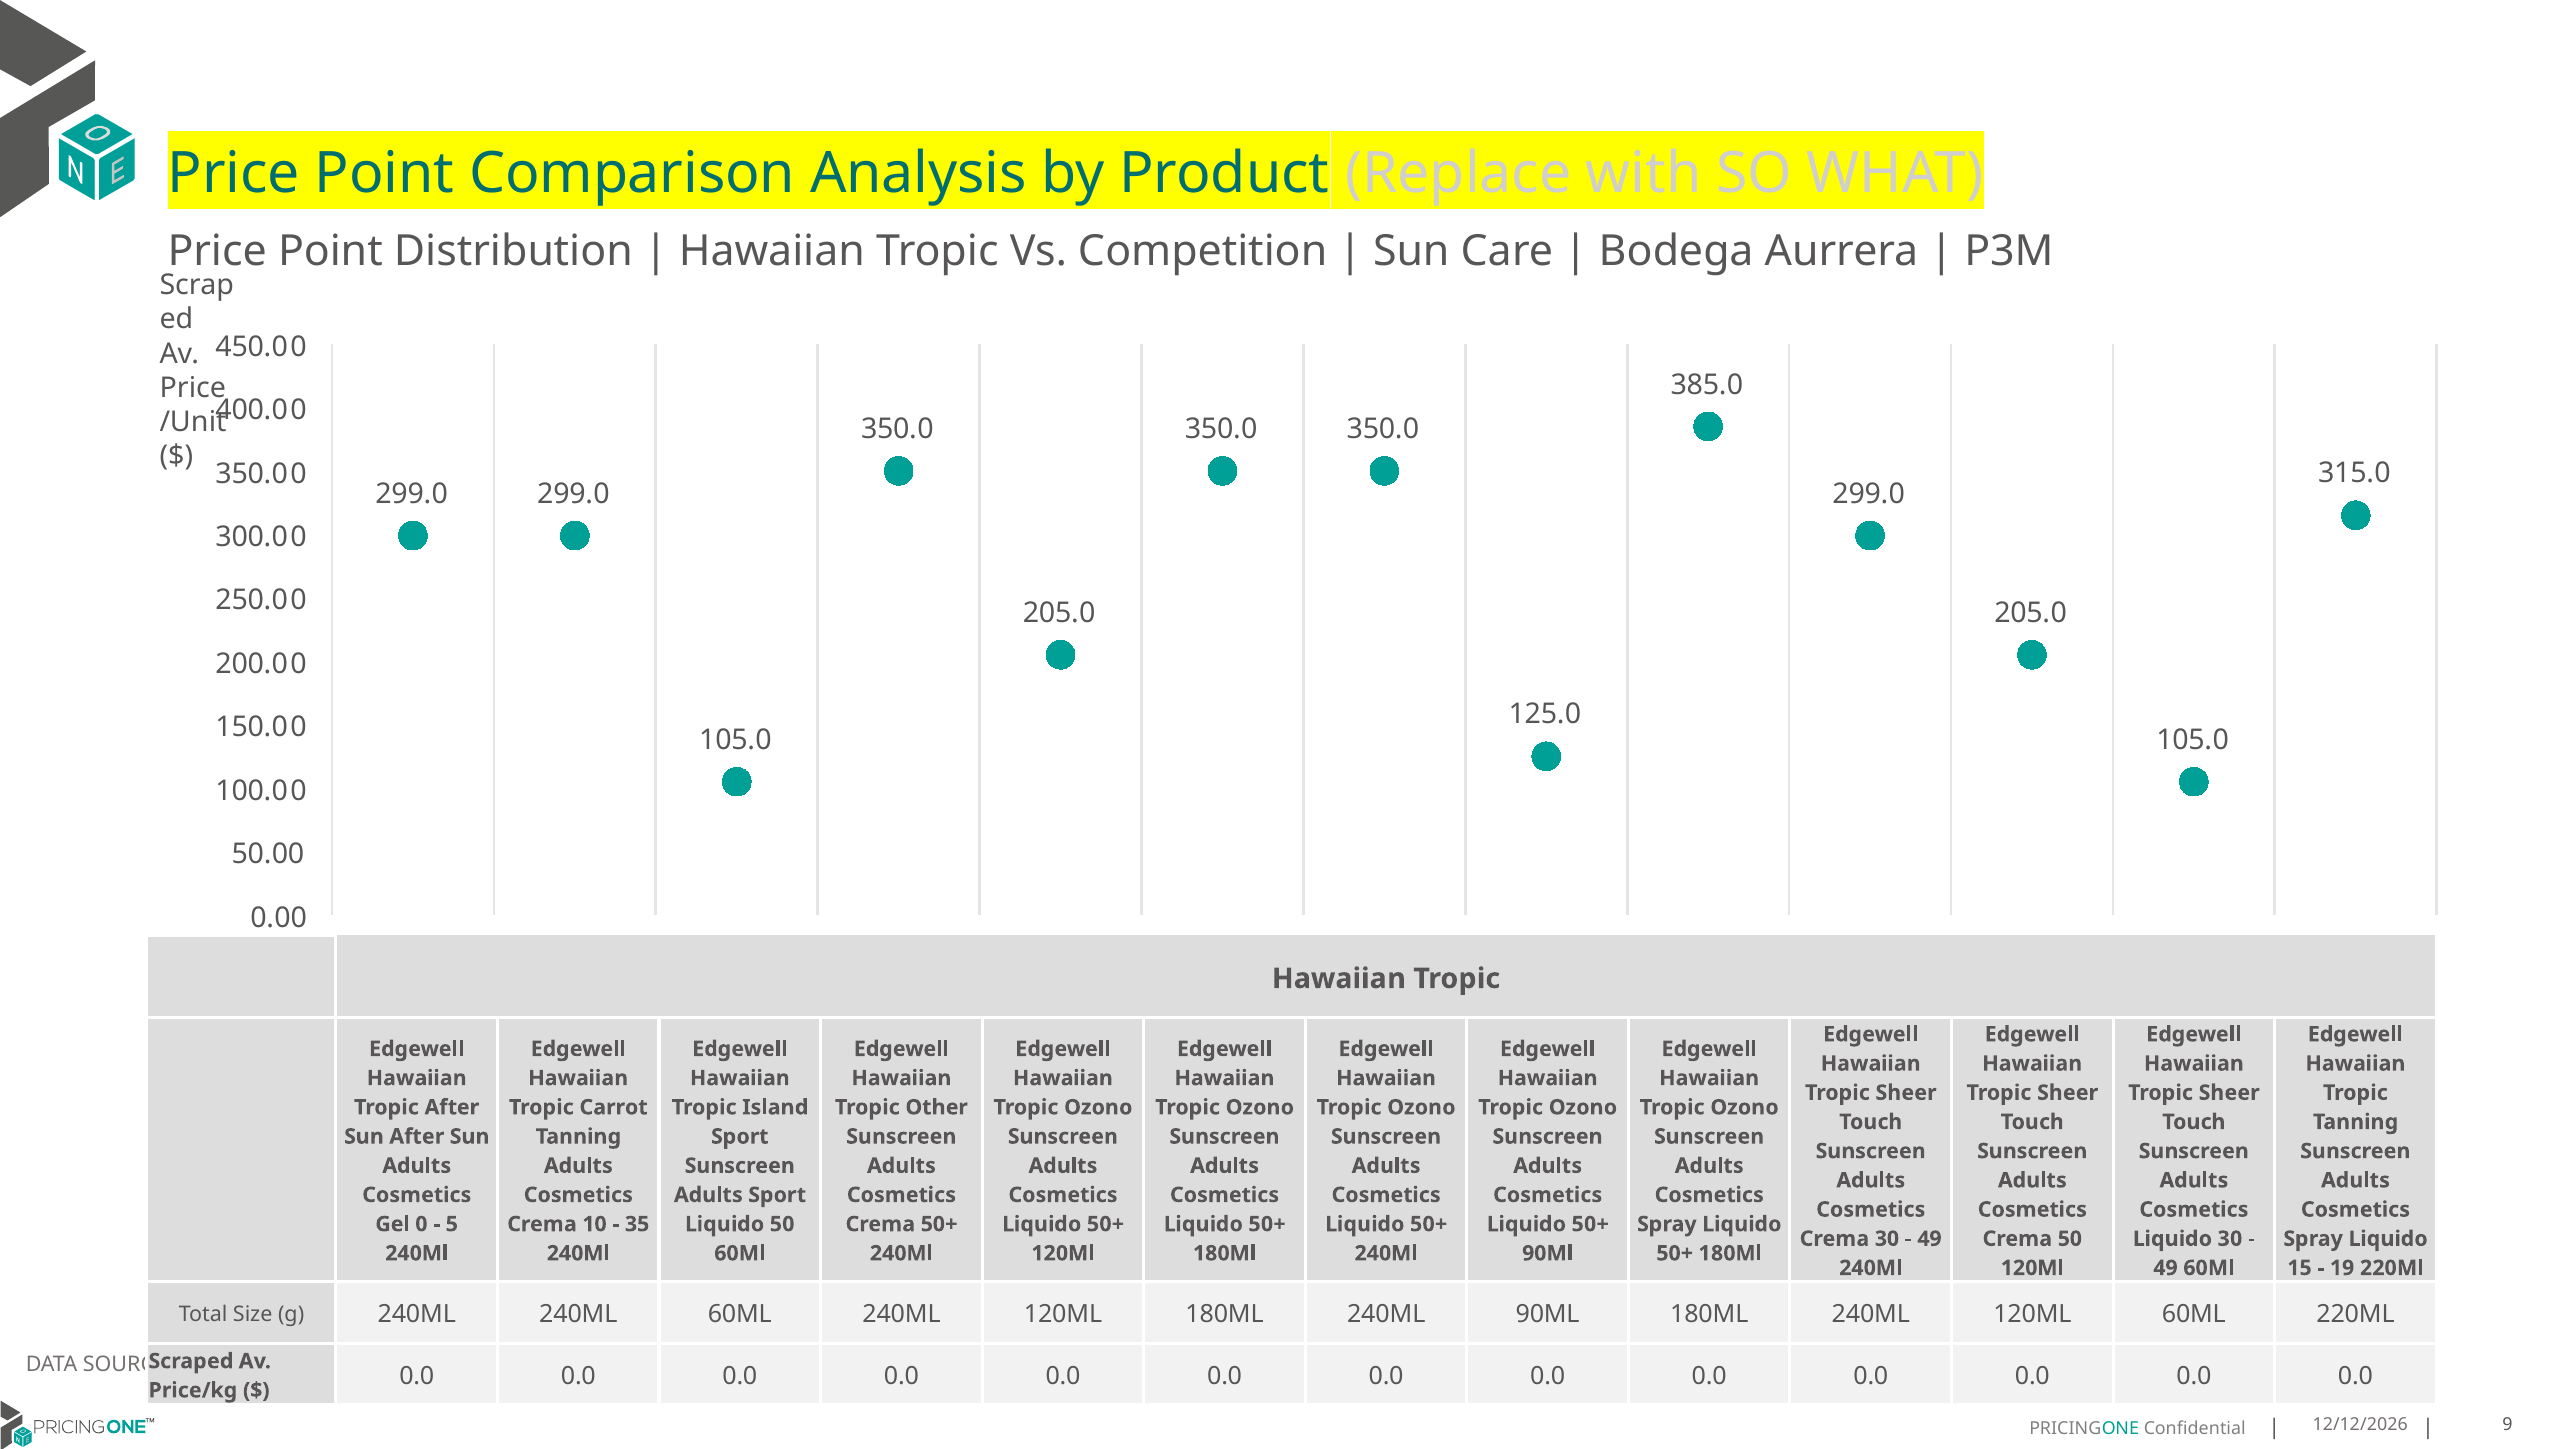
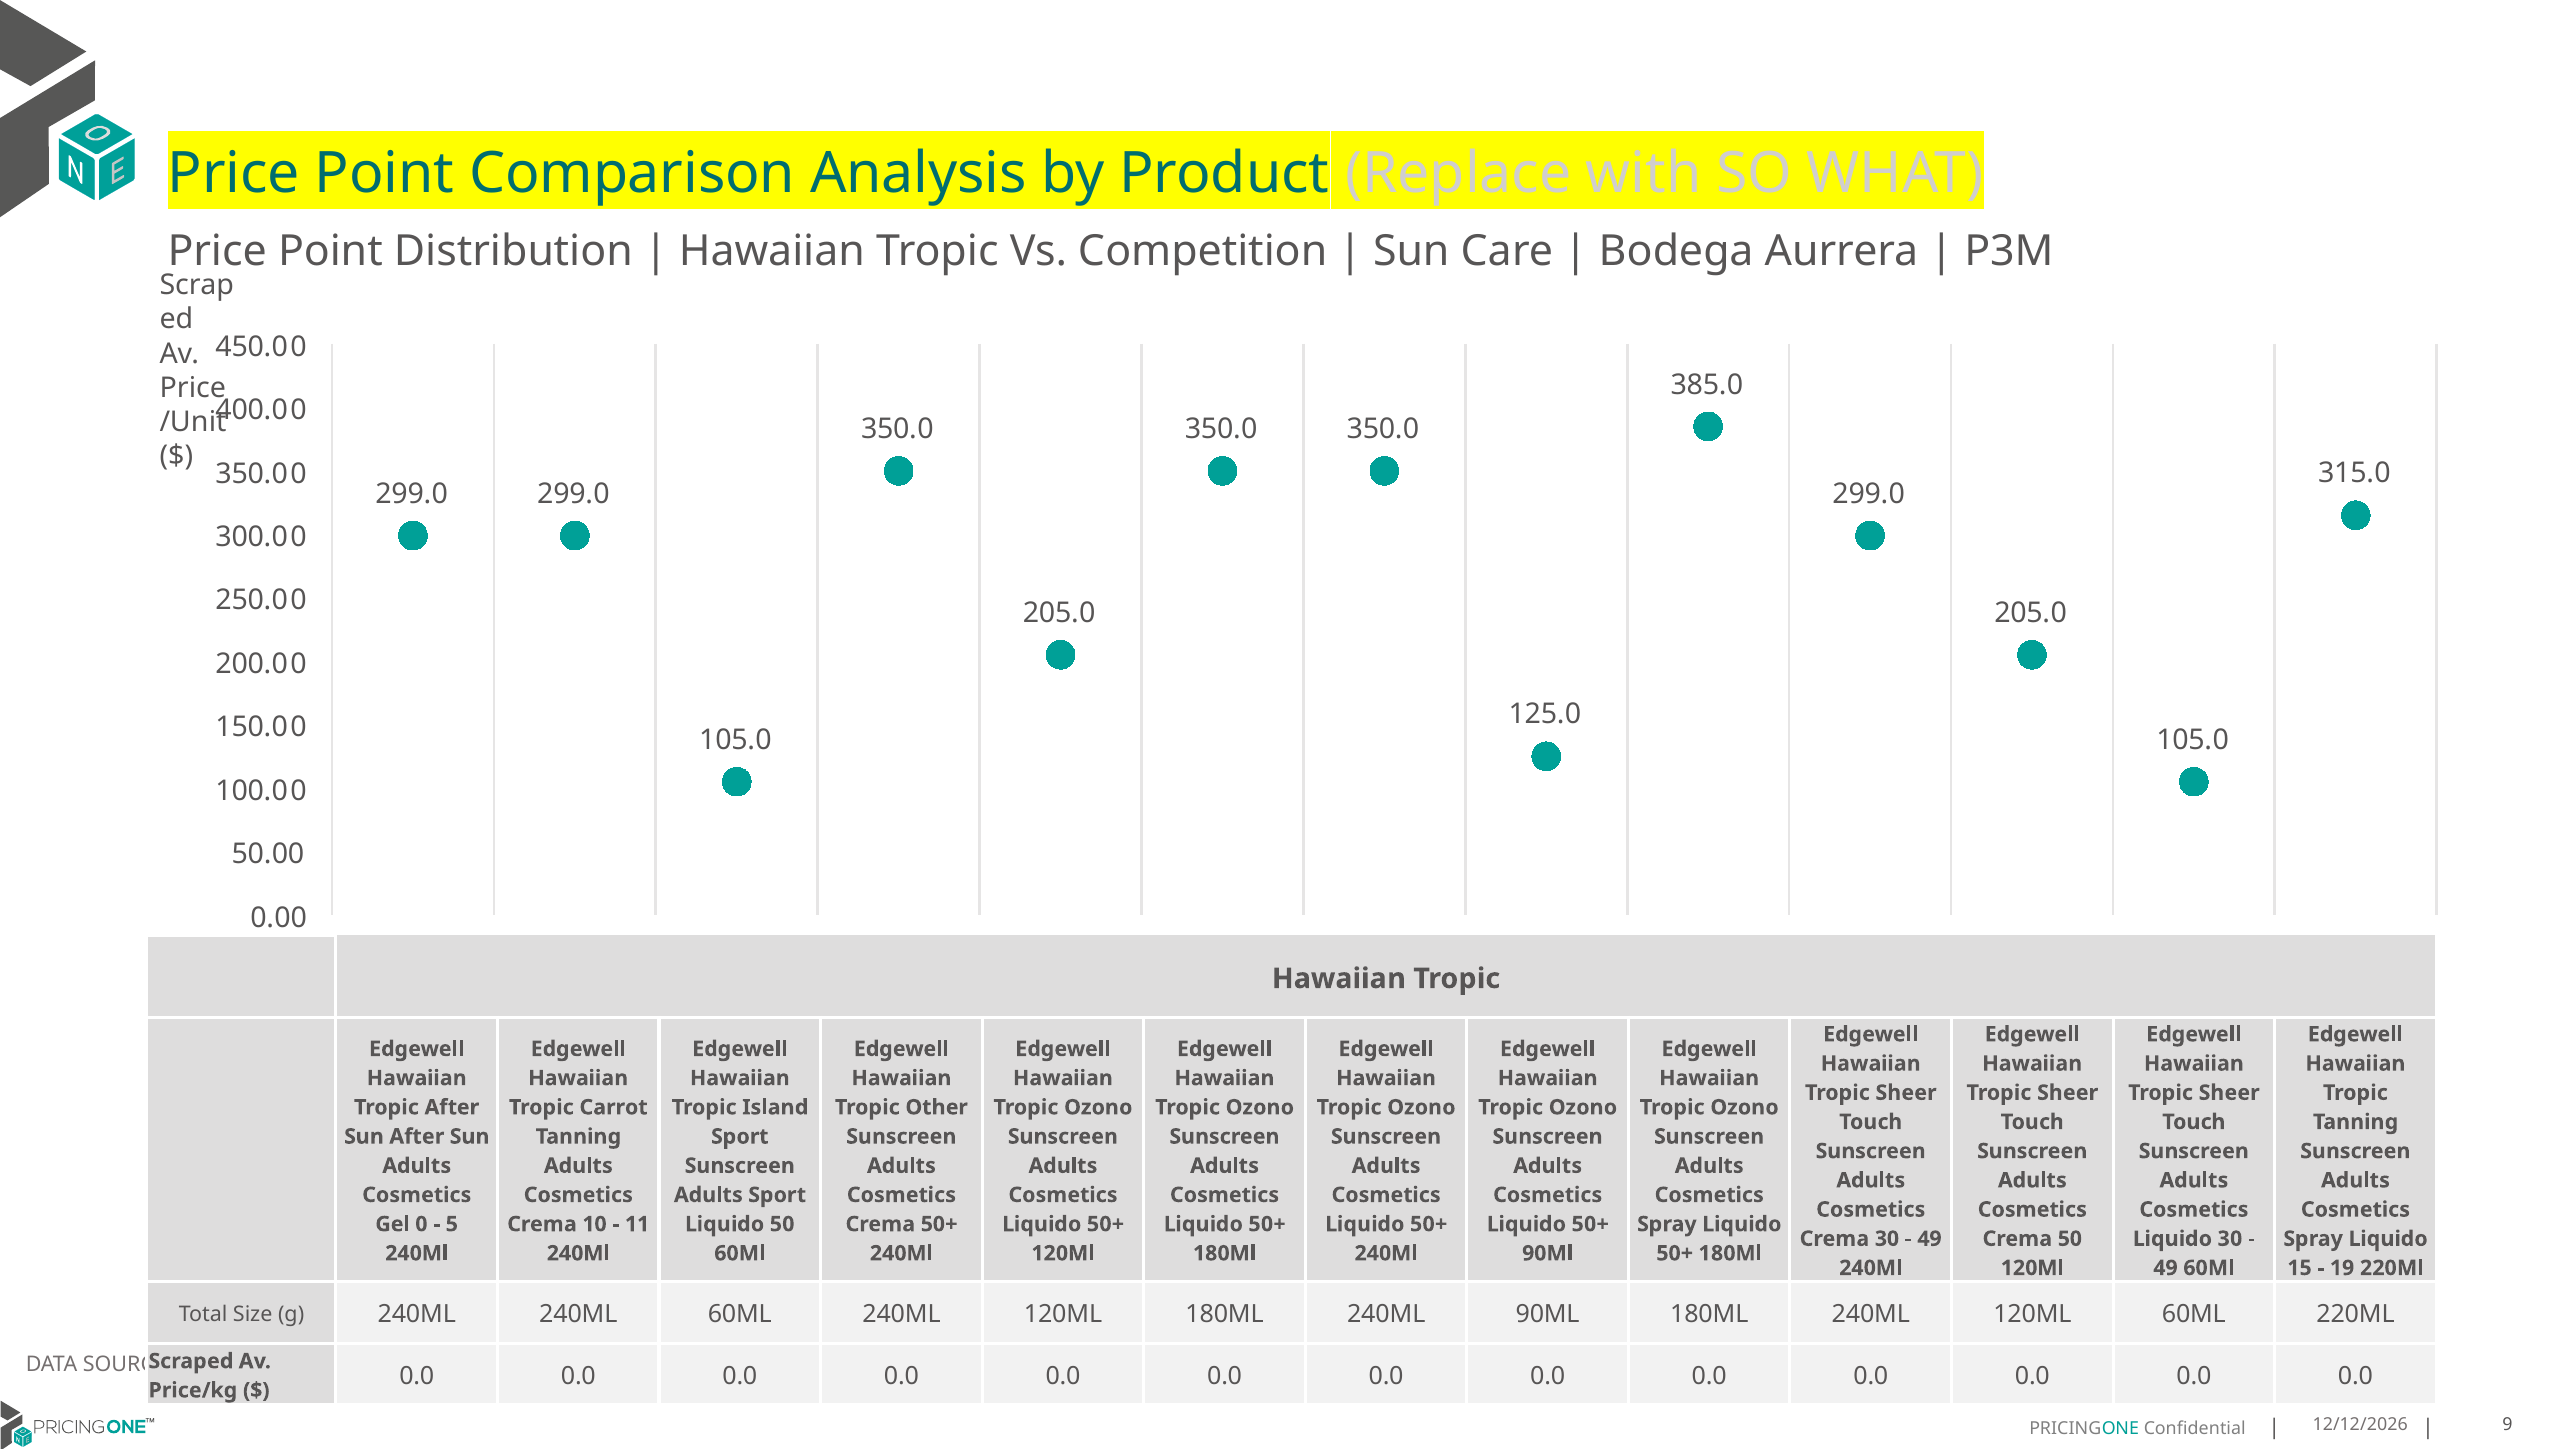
35: 35 -> 11
